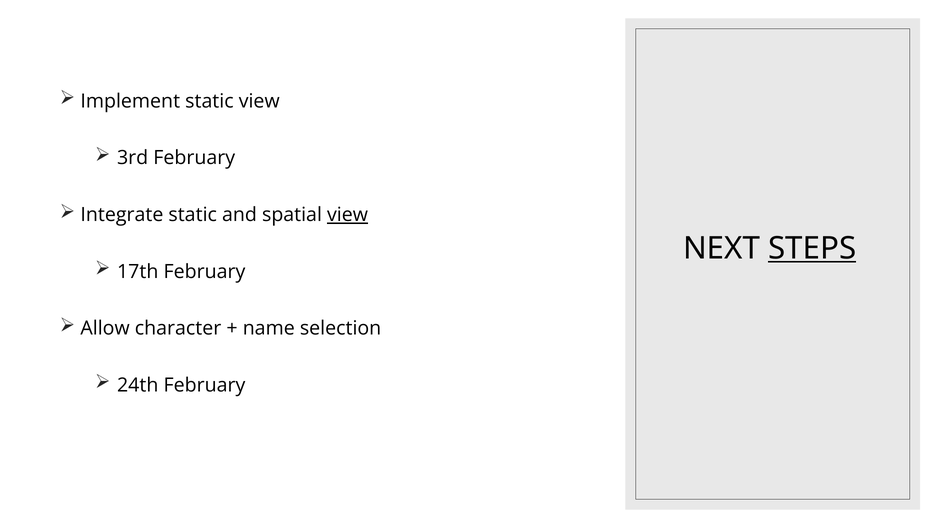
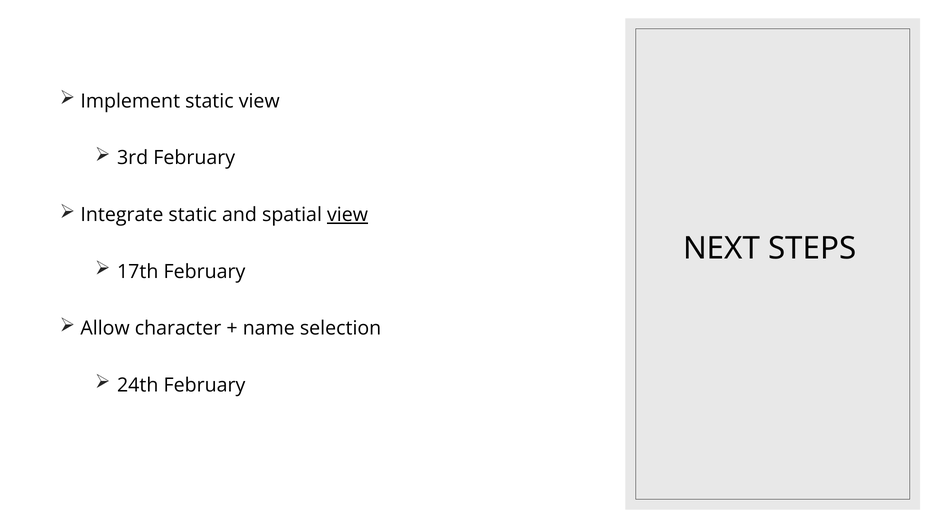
STEPS underline: present -> none
